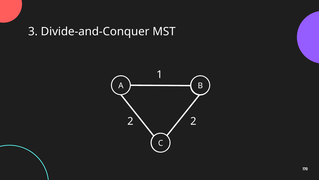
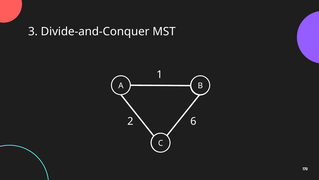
2 2: 2 -> 6
